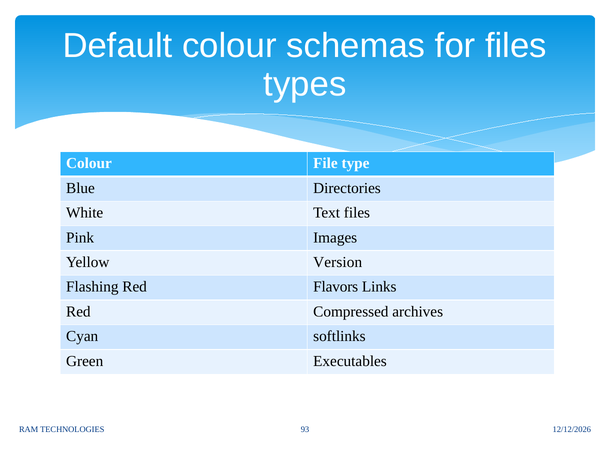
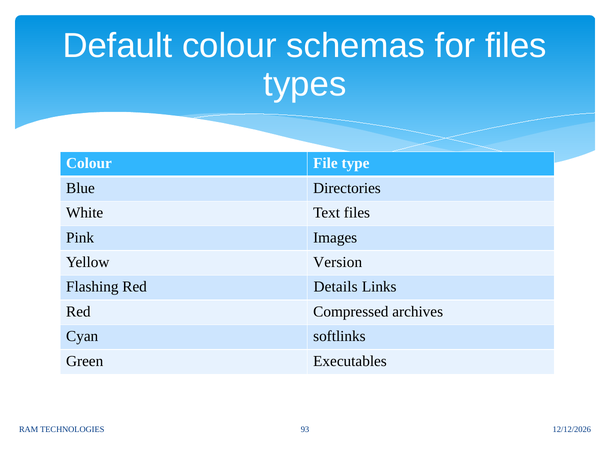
Flavors: Flavors -> Details
